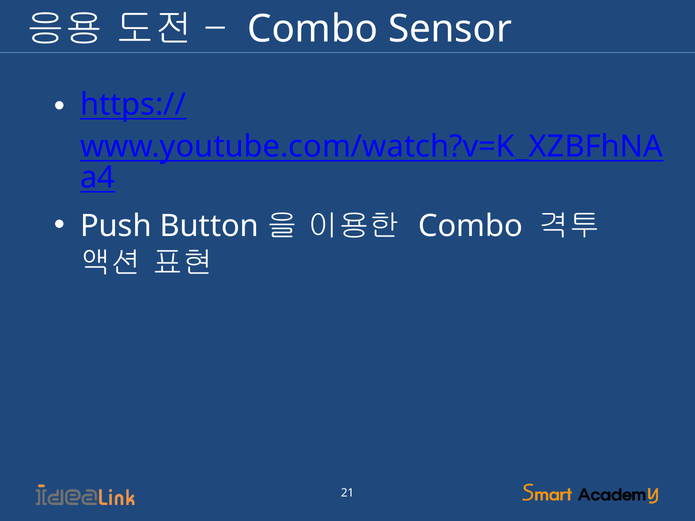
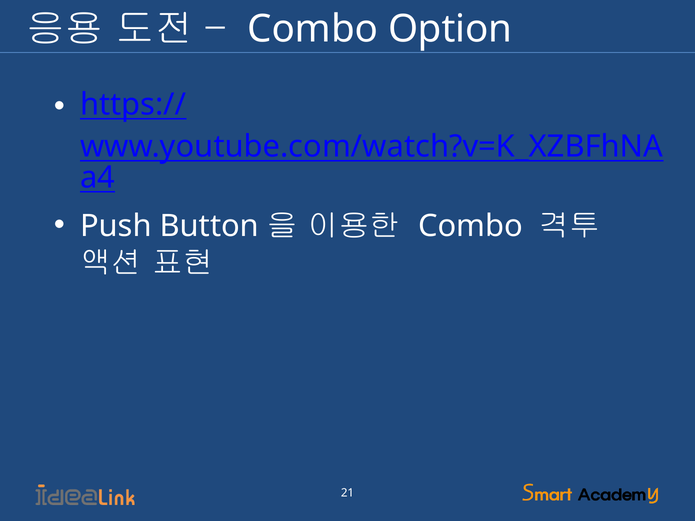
Sensor: Sensor -> Option
